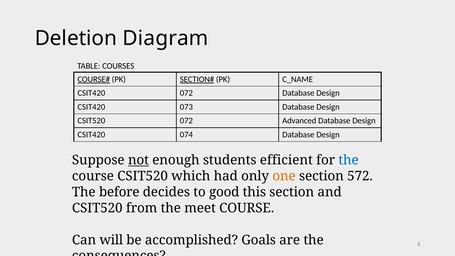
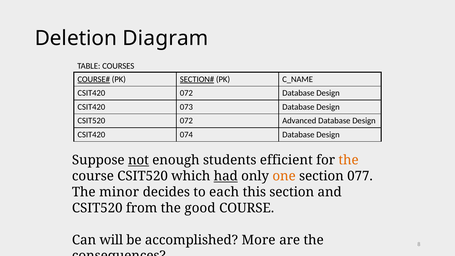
the at (349, 160) colour: blue -> orange
had underline: none -> present
572: 572 -> 077
before: before -> minor
good: good -> each
meet: meet -> good
Goals: Goals -> More
